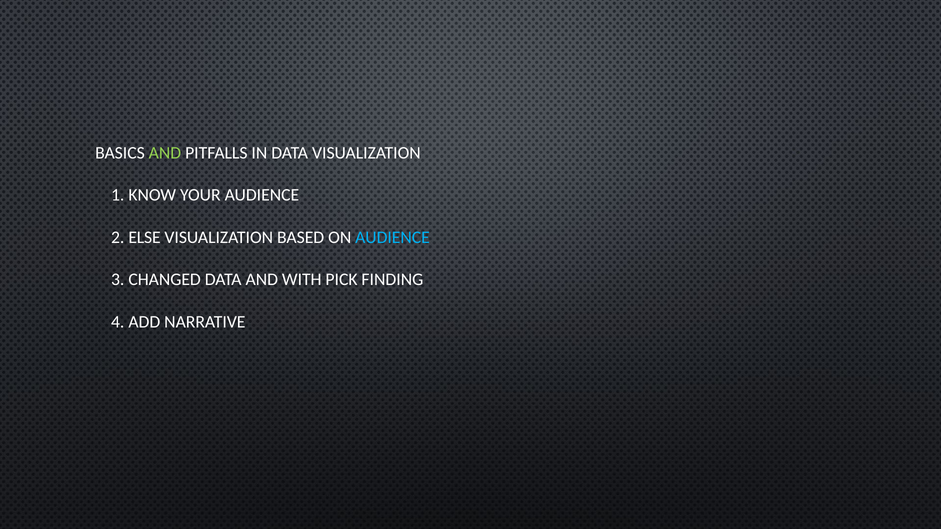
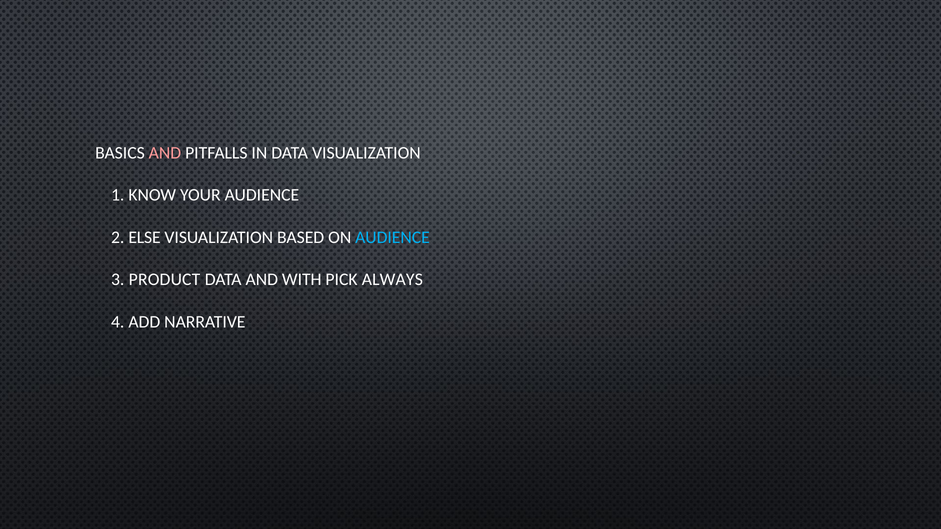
AND at (165, 153) colour: light green -> pink
CHANGED: CHANGED -> PRODUCT
FINDING: FINDING -> ALWAYS
